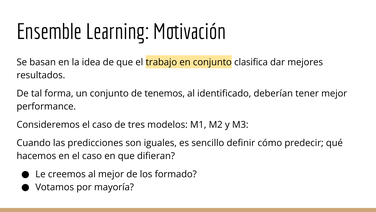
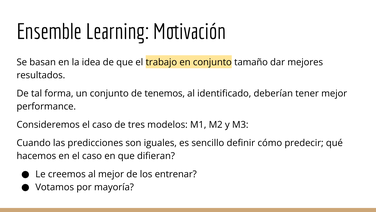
clasifica: clasifica -> tamaño
formado: formado -> entrenar
